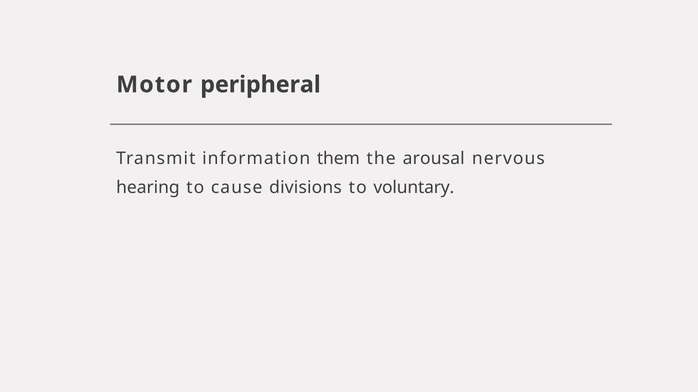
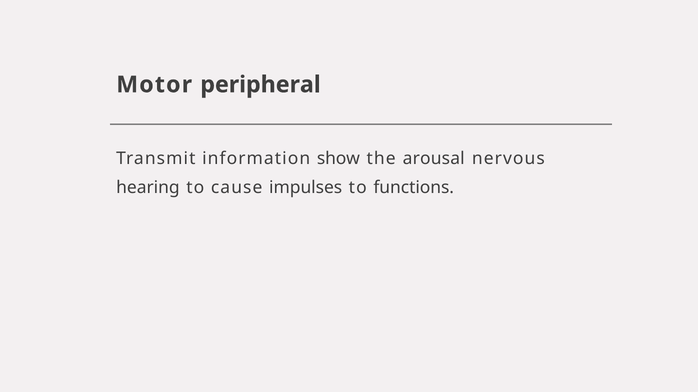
them: them -> show
divisions: divisions -> impulses
voluntary: voluntary -> functions
